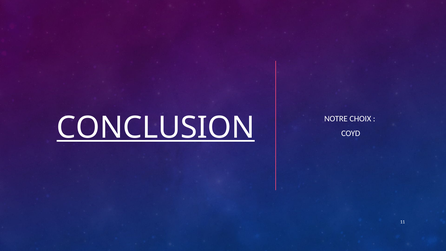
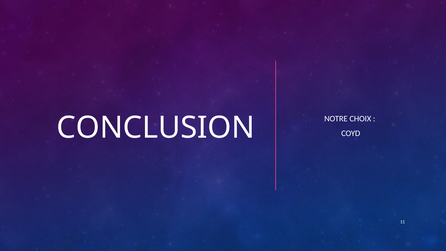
CONCLUSION underline: present -> none
